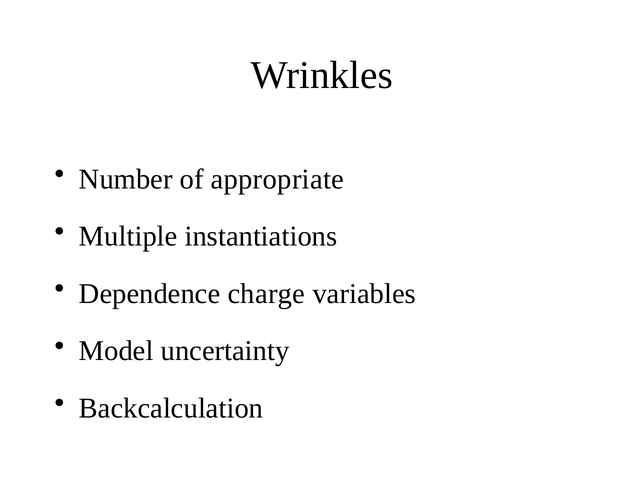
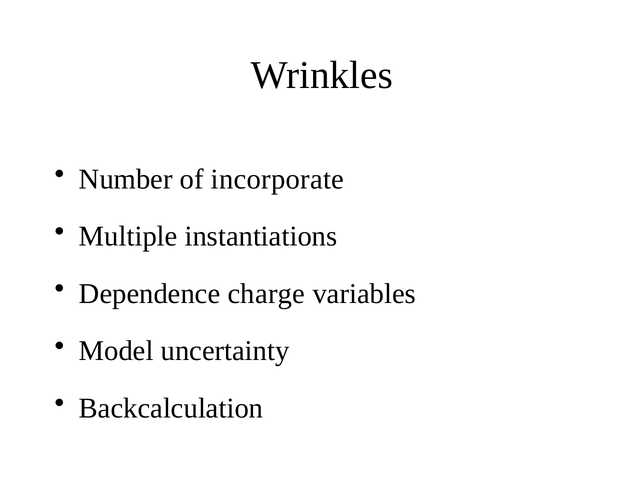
appropriate: appropriate -> incorporate
